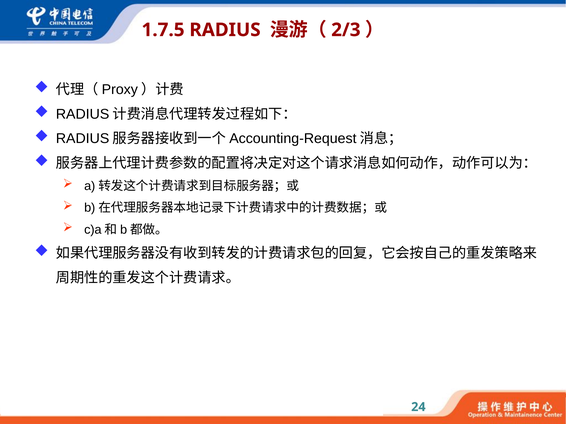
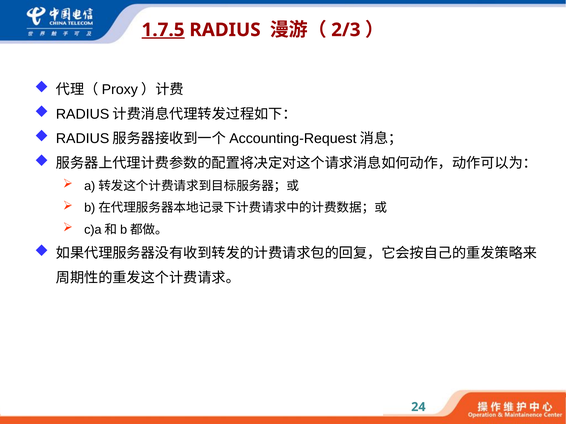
1.7.5 underline: none -> present
